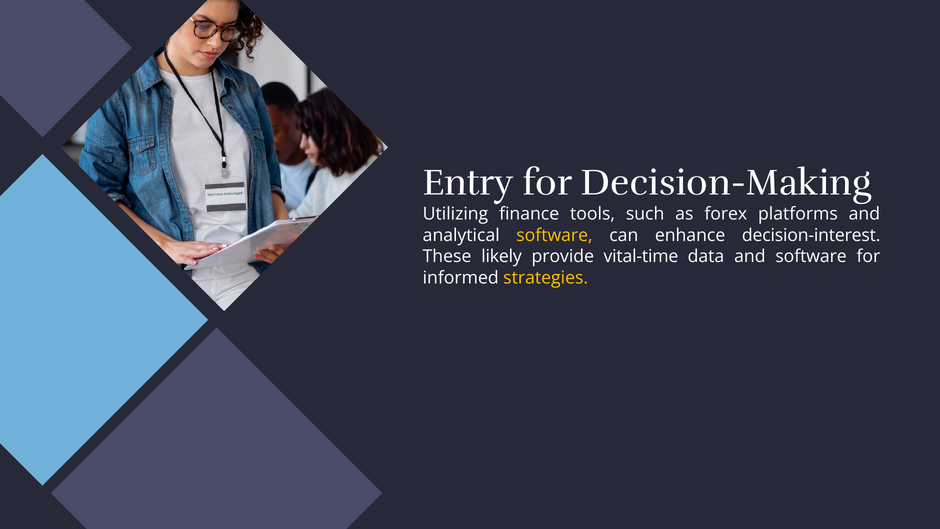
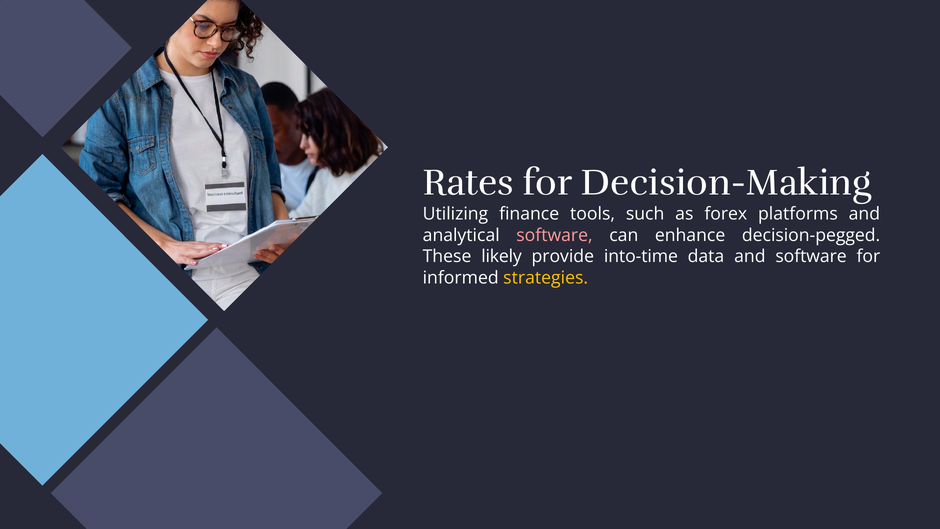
Entry: Entry -> Rates
software at (554, 235) colour: yellow -> pink
decision-interest: decision-interest -> decision-pegged
vital-time: vital-time -> into-time
